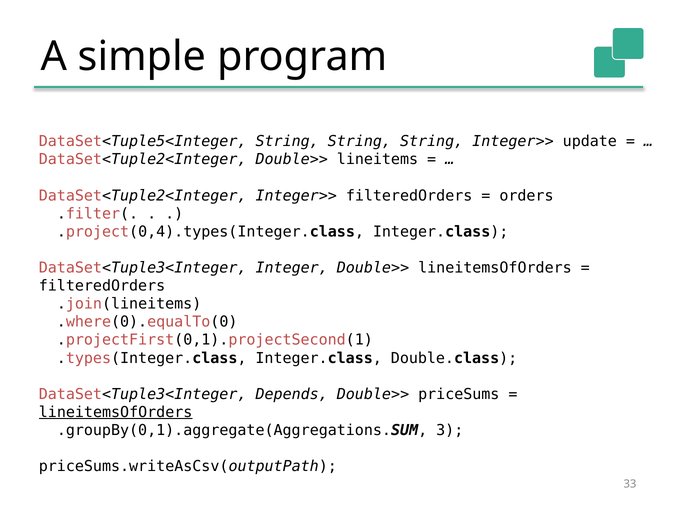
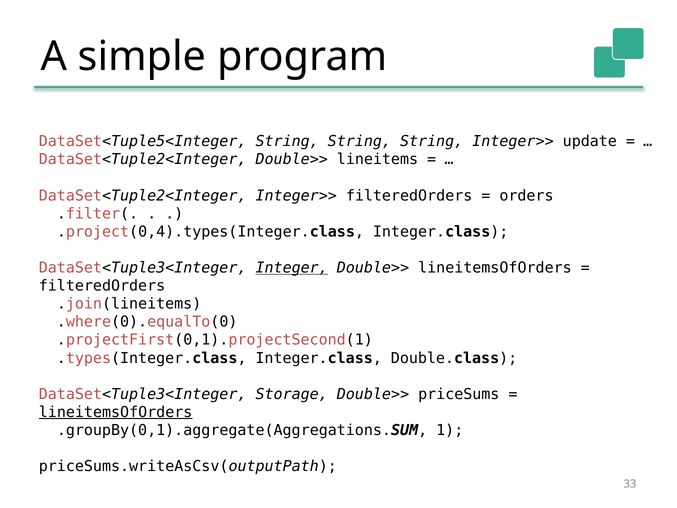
Integer underline: none -> present
Depends: Depends -> Storage
3: 3 -> 1
